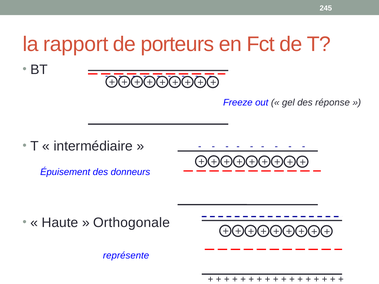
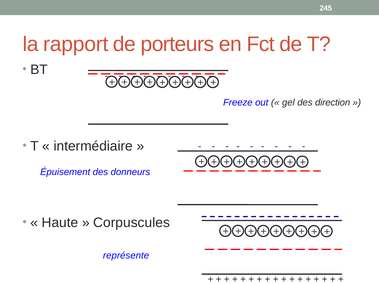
réponse: réponse -> direction
Orthogonale: Orthogonale -> Corpuscules
